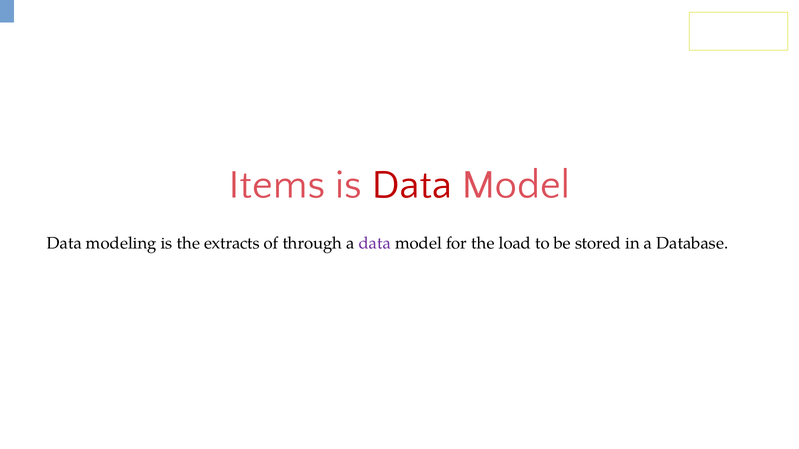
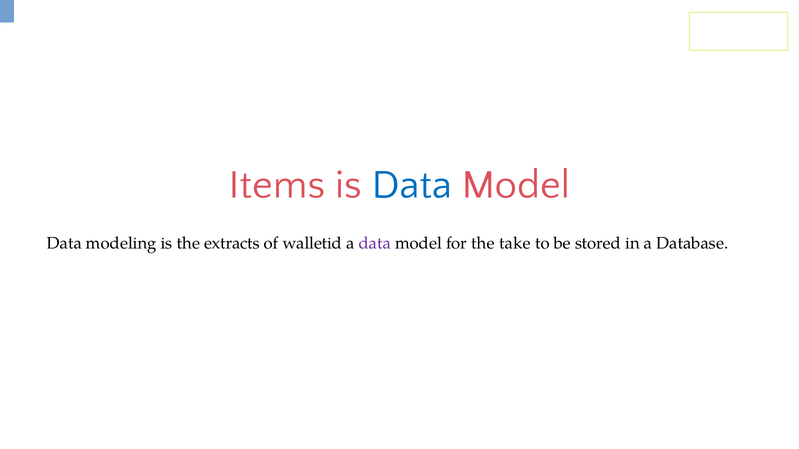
Data at (412, 185) colour: red -> blue
through: through -> walletid
load: load -> take
